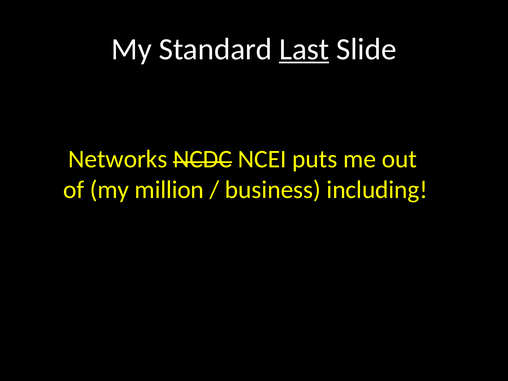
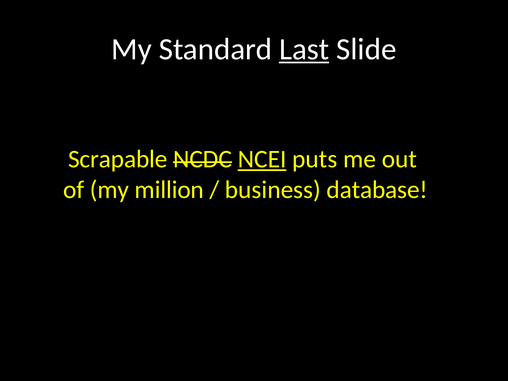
Networks: Networks -> Scrapable
NCEI underline: none -> present
including: including -> database
